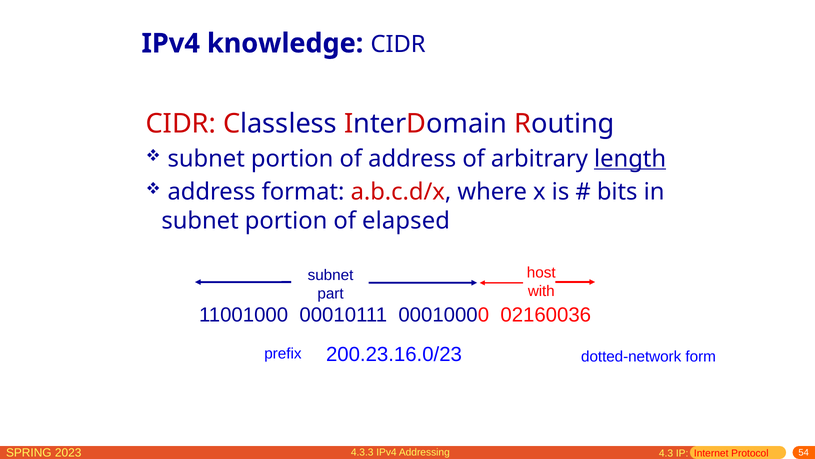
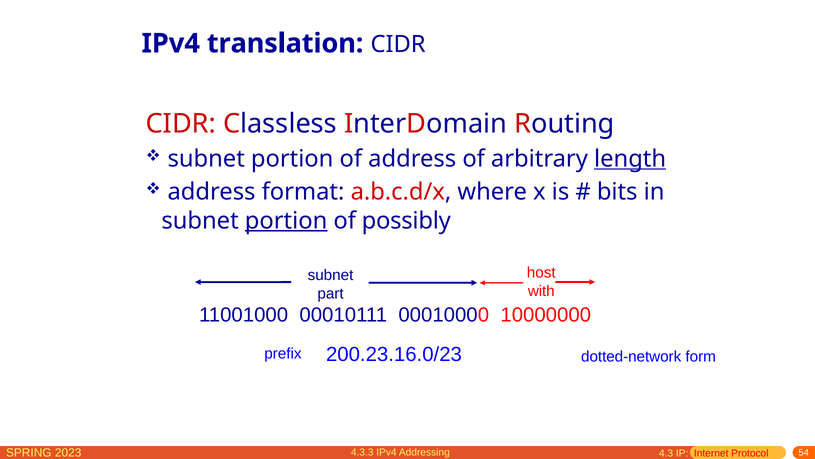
knowledge: knowledge -> translation
portion at (286, 220) underline: none -> present
elapsed: elapsed -> possibly
02160036: 02160036 -> 10000000
